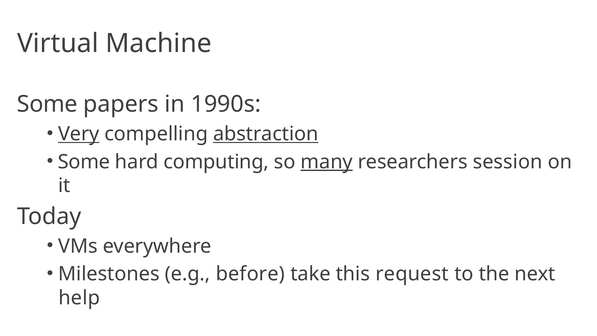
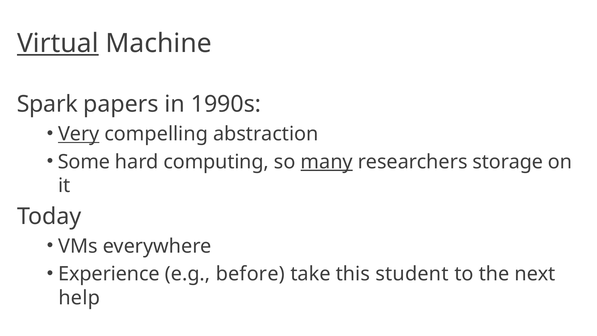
Virtual underline: none -> present
Some at (47, 104): Some -> Spark
abstraction underline: present -> none
session: session -> storage
Milestones: Milestones -> Experience
request: request -> student
